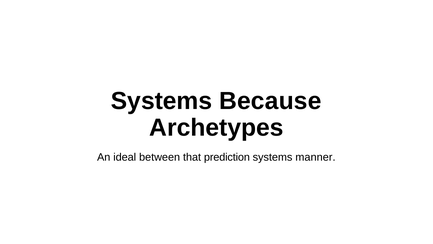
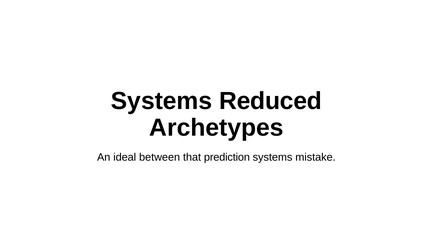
Because: Because -> Reduced
manner: manner -> mistake
